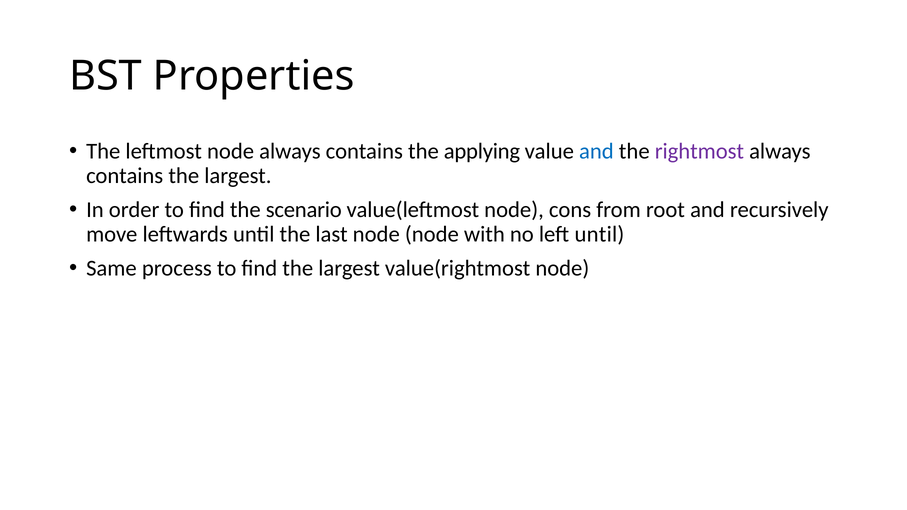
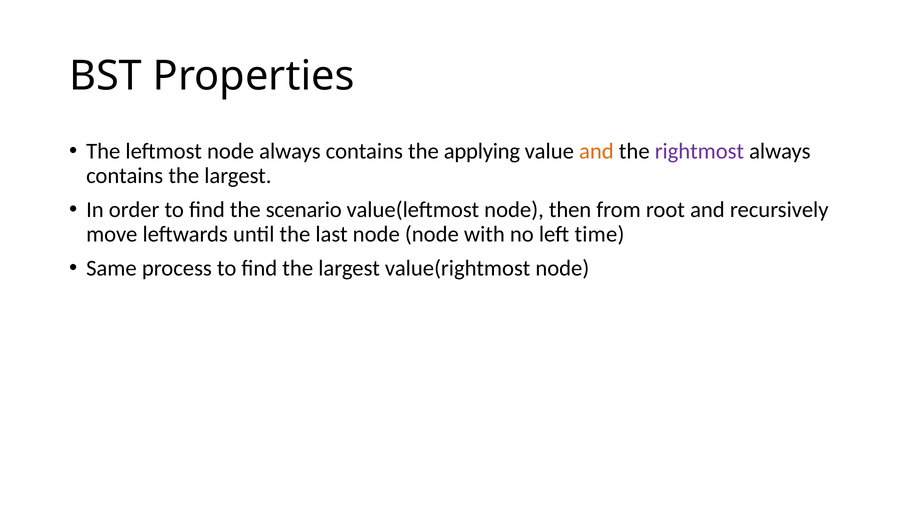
and at (596, 151) colour: blue -> orange
cons: cons -> then
left until: until -> time
